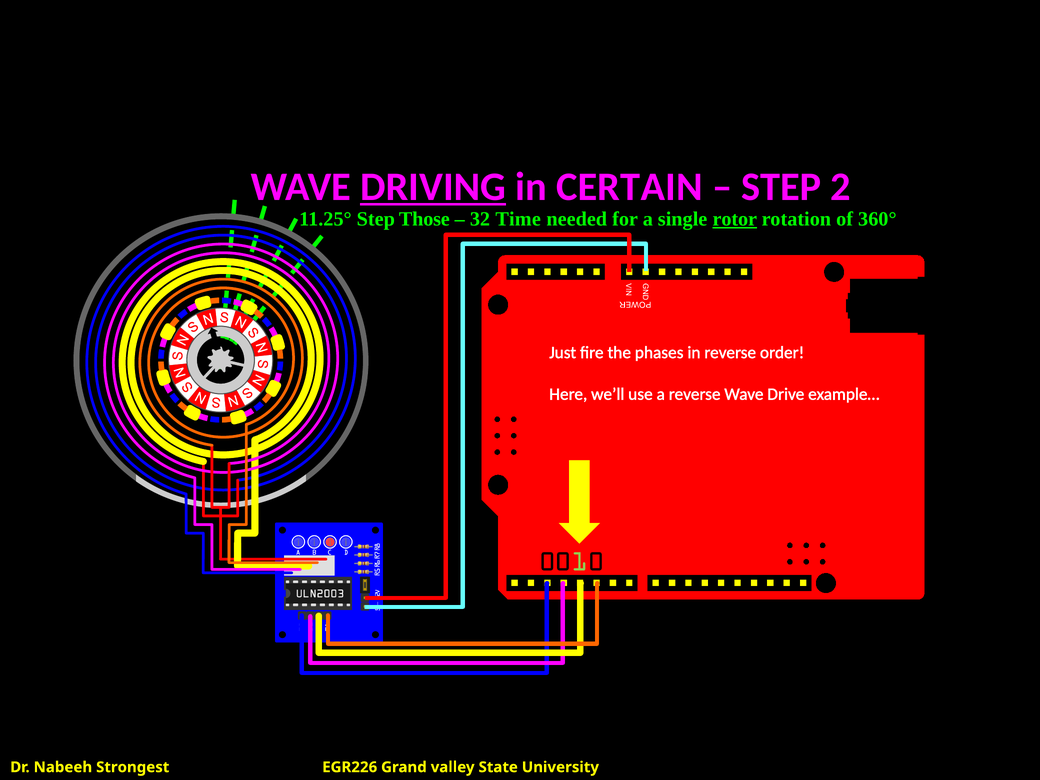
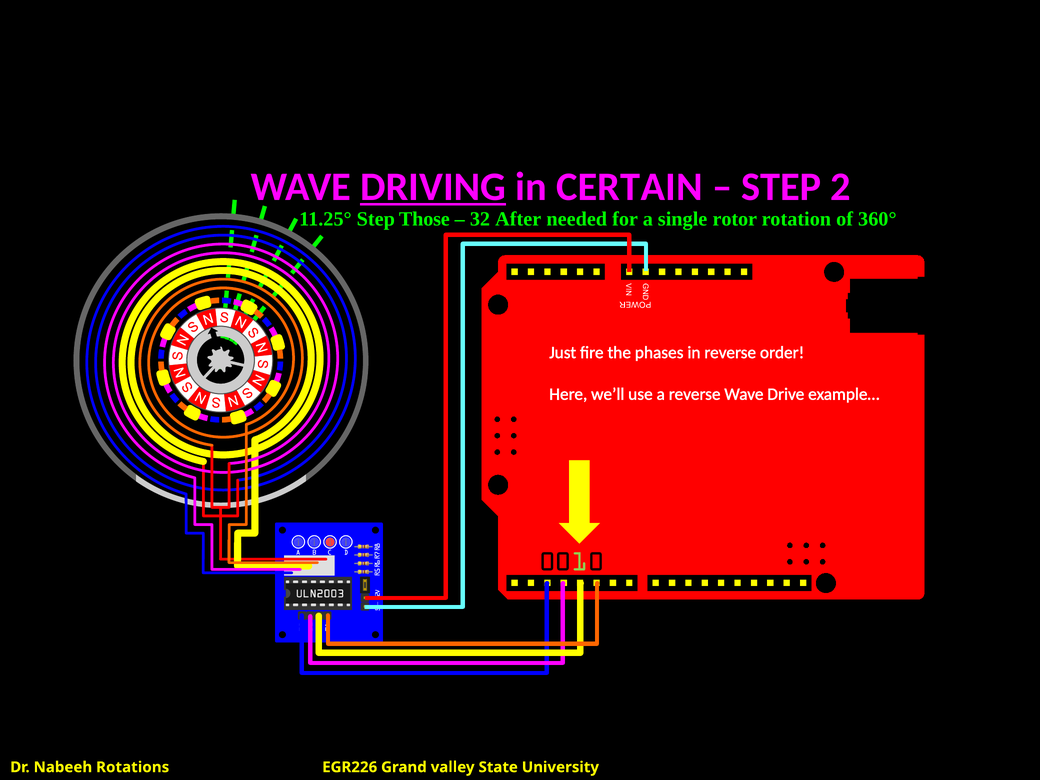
Time: Time -> After
rotor underline: present -> none
Strongest: Strongest -> Rotations
